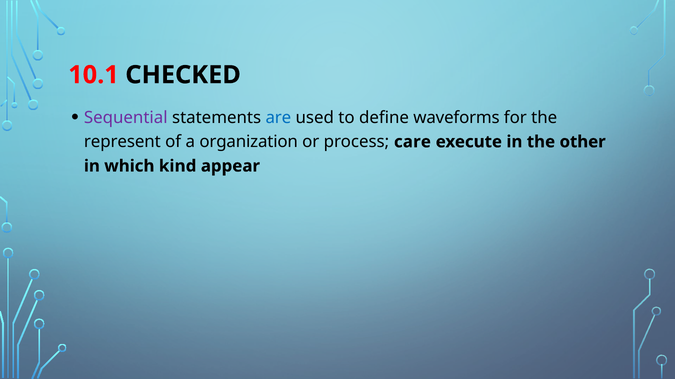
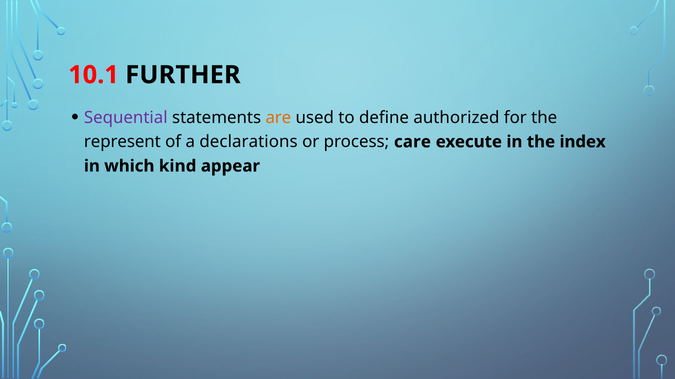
CHECKED: CHECKED -> FURTHER
are colour: blue -> orange
waveforms: waveforms -> authorized
organization: organization -> declarations
other: other -> index
